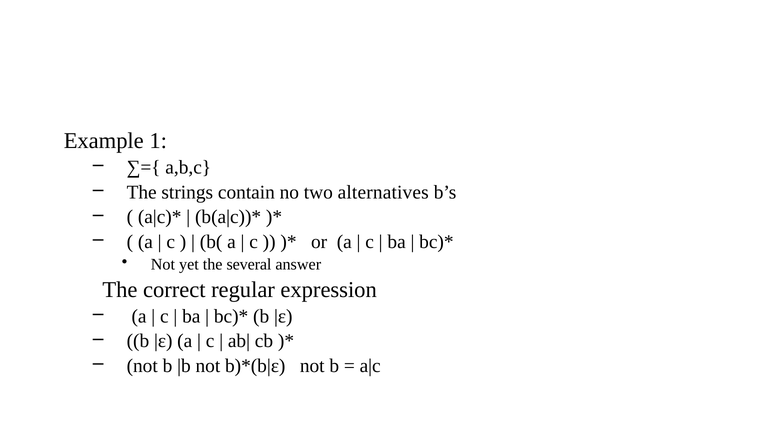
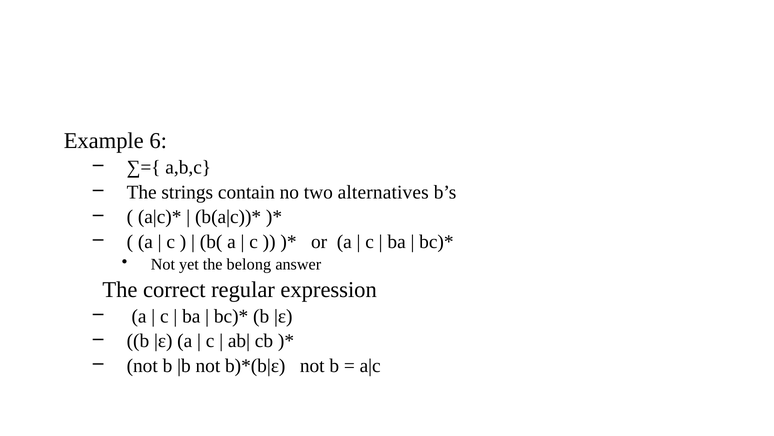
1: 1 -> 6
several: several -> belong
